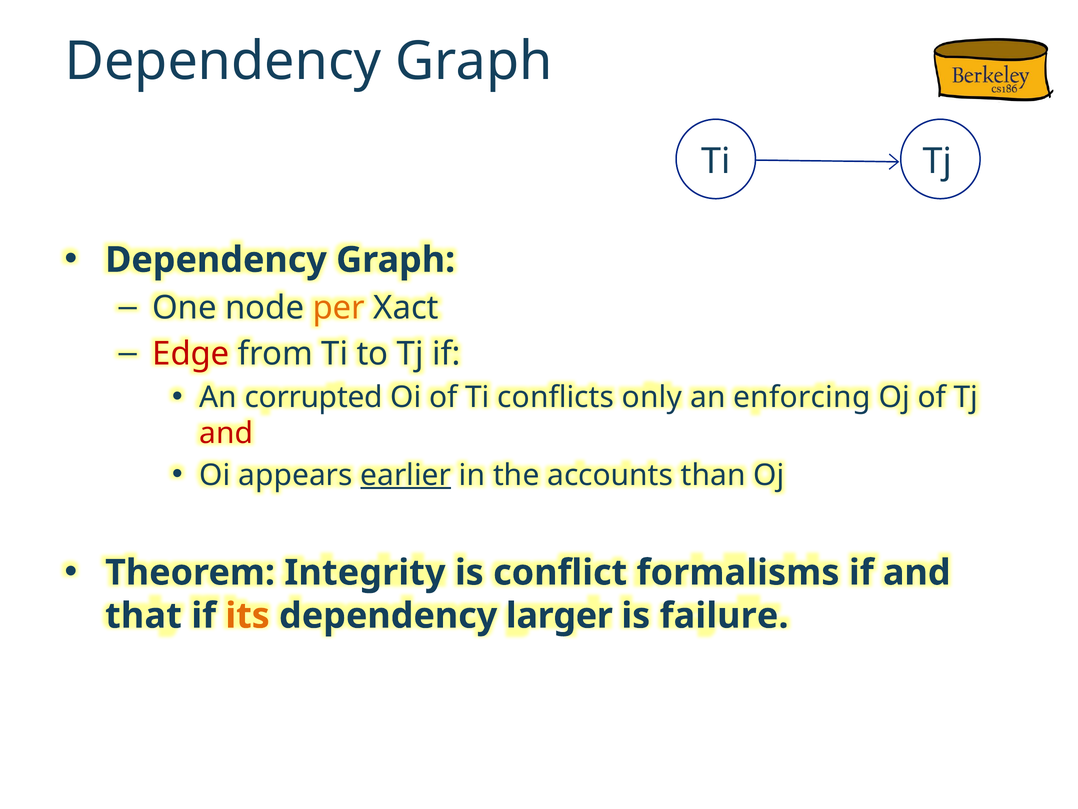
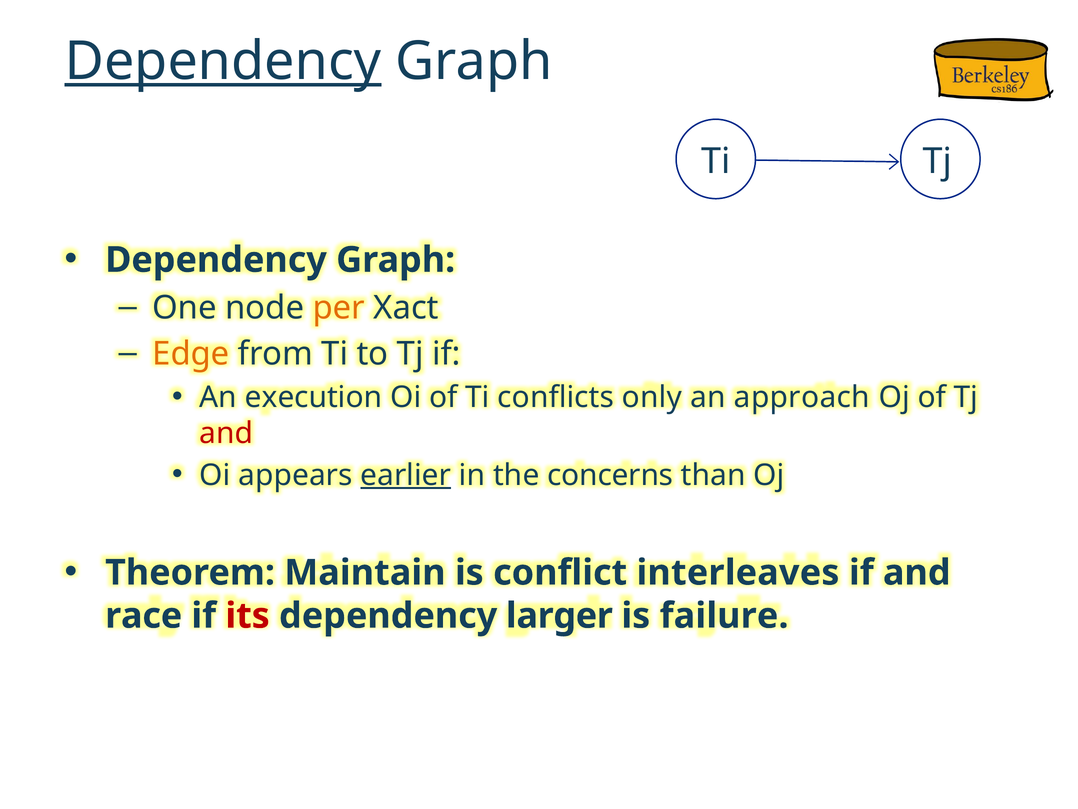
Dependency at (223, 62) underline: none -> present
Edge colour: red -> orange
corrupted: corrupted -> execution
enforcing: enforcing -> approach
accounts: accounts -> concerns
Integrity: Integrity -> Maintain
formalisms: formalisms -> interleaves
that: that -> race
its colour: orange -> red
